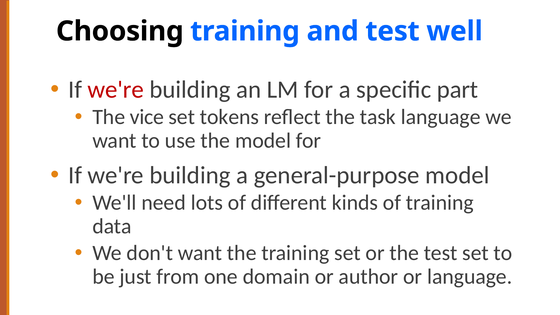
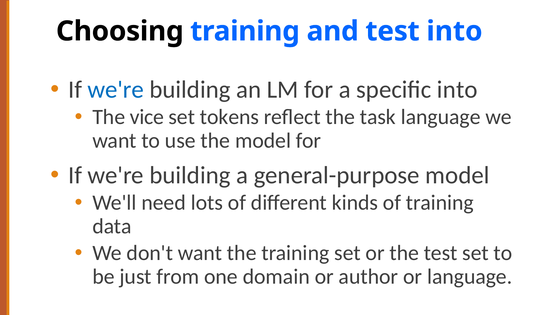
test well: well -> into
we're at (116, 90) colour: red -> blue
specific part: part -> into
